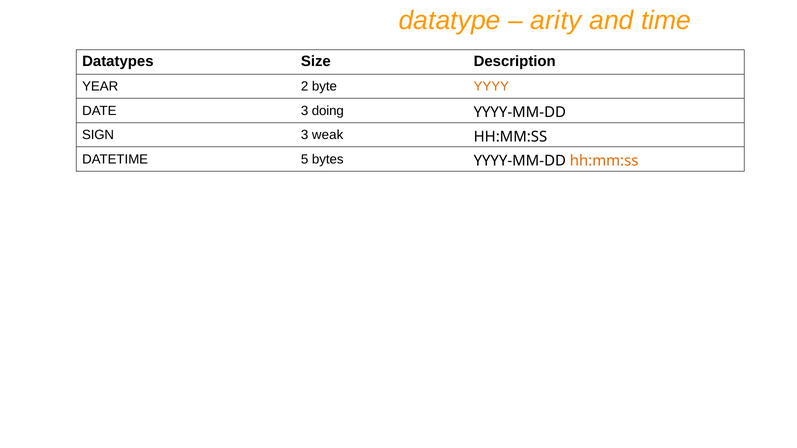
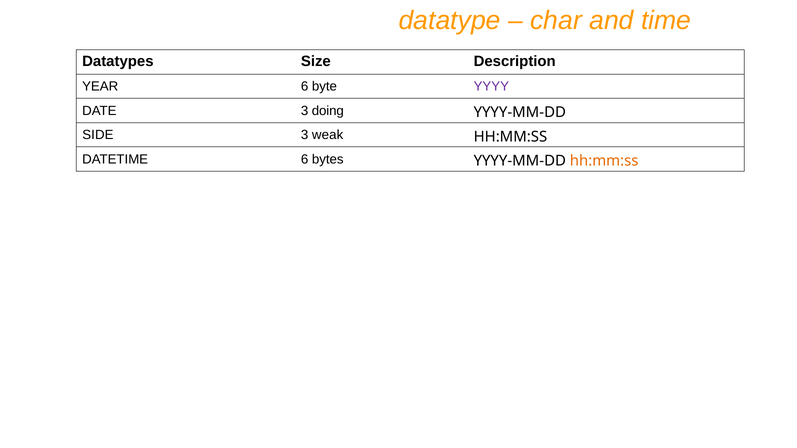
arity: arity -> char
YEAR 2: 2 -> 6
YYYY colour: orange -> purple
SIGN: SIGN -> SIDE
DATETIME 5: 5 -> 6
